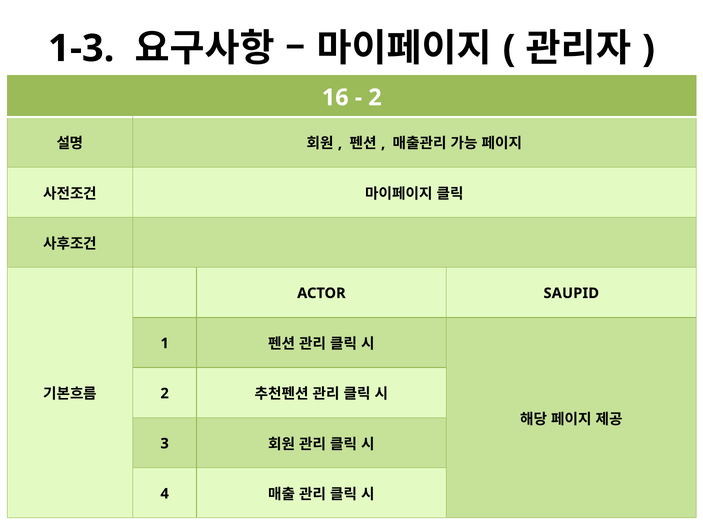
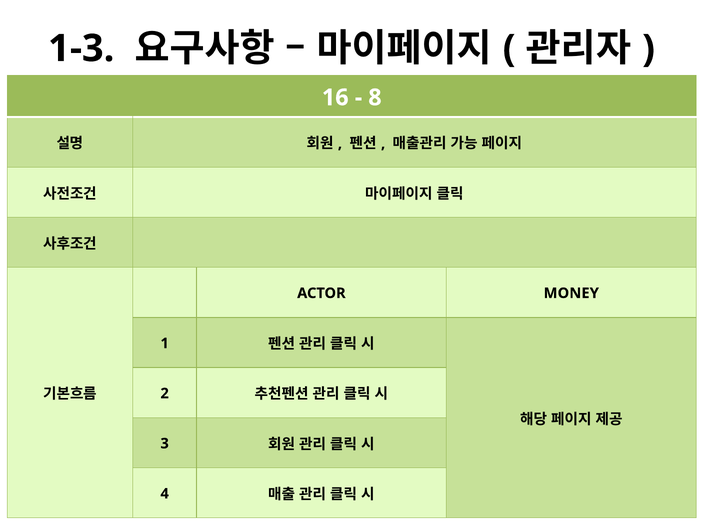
2 at (375, 98): 2 -> 8
SAUPID: SAUPID -> MONEY
